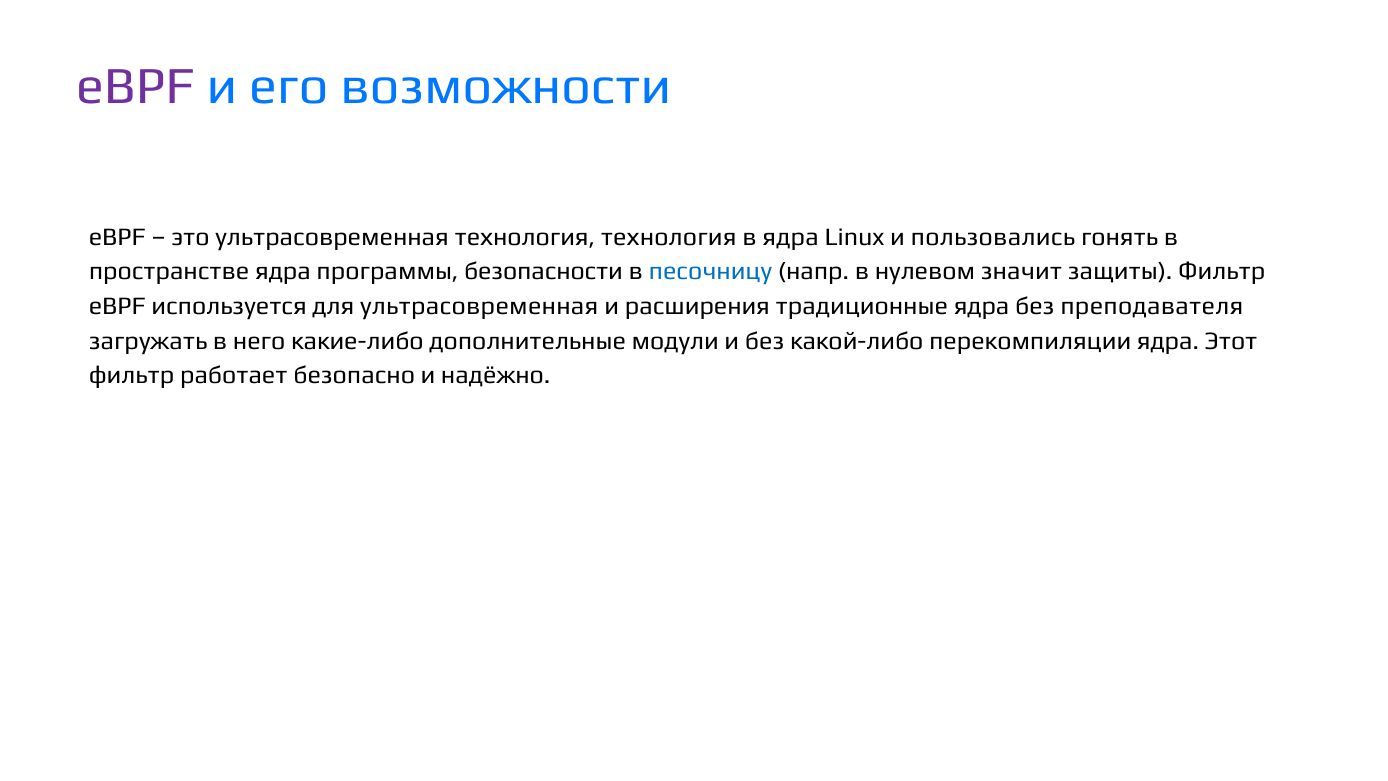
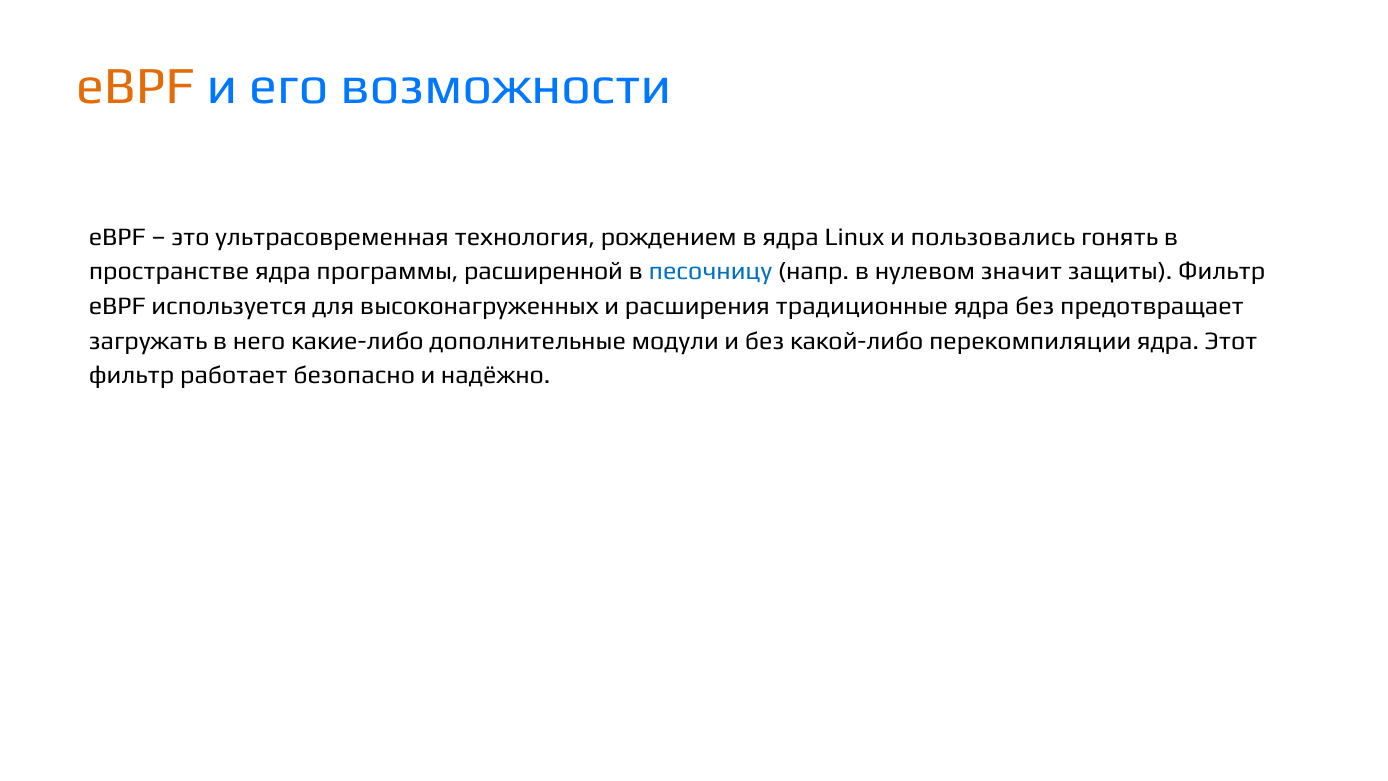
eBPF at (135, 86) colour: purple -> orange
технология технология: технология -> рождением
безопасности: безопасности -> расширенной
для ультрасовременная: ультрасовременная -> высоконагруженных
преподавателя: преподавателя -> предотвращает
